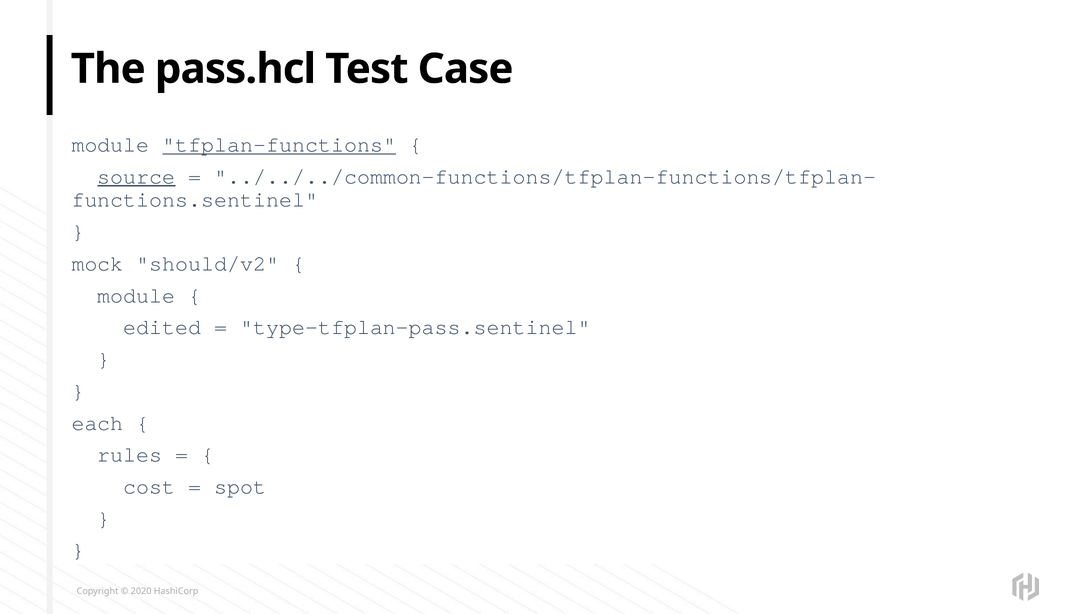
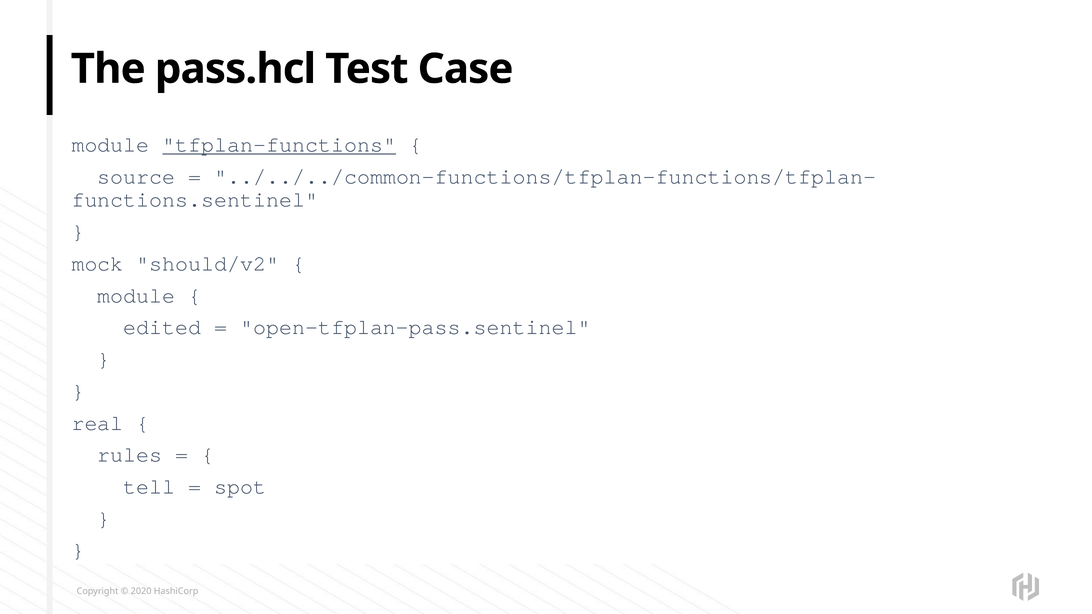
source underline: present -> none
type-tfplan-pass.sentinel: type-tfplan-pass.sentinel -> open-tfplan-pass.sentinel
each: each -> real
cost: cost -> tell
